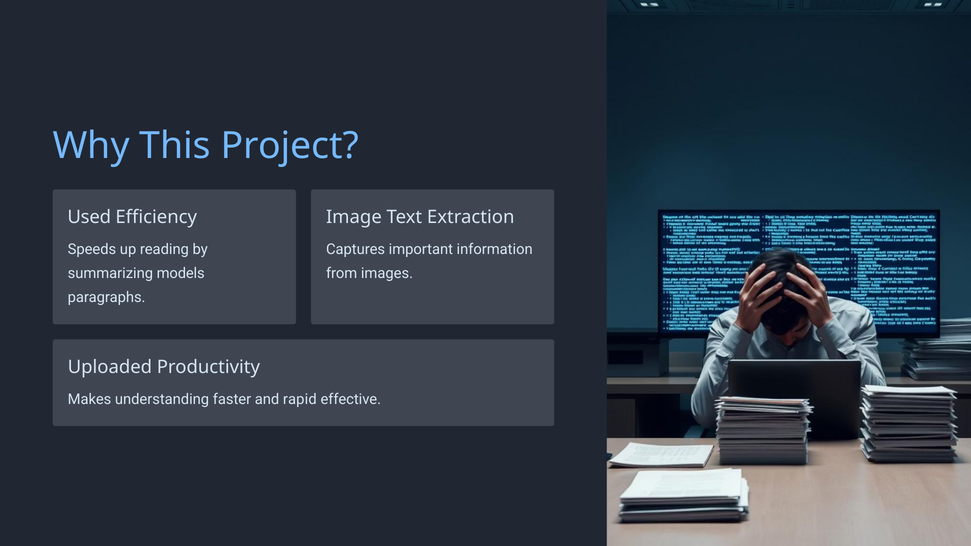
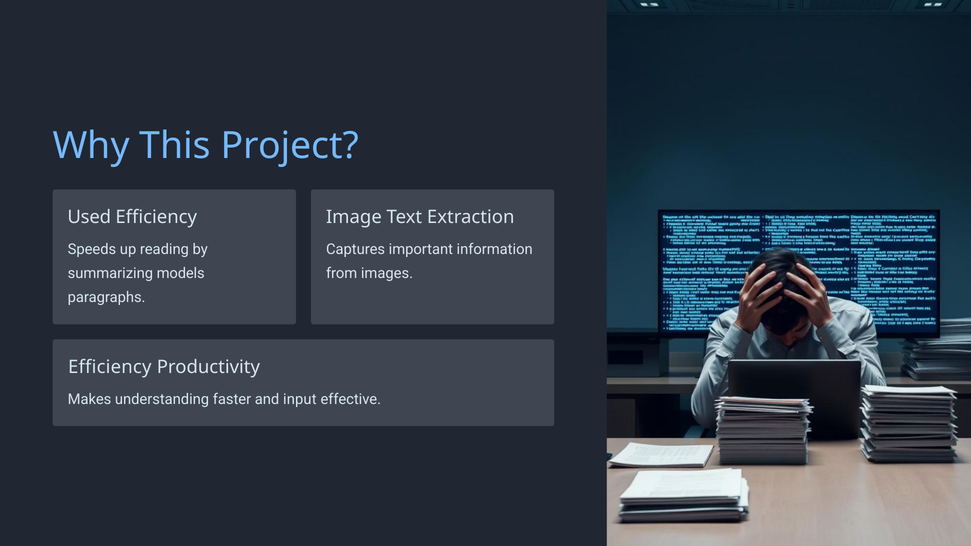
Uploaded at (110, 367): Uploaded -> Efficiency
rapid: rapid -> input
